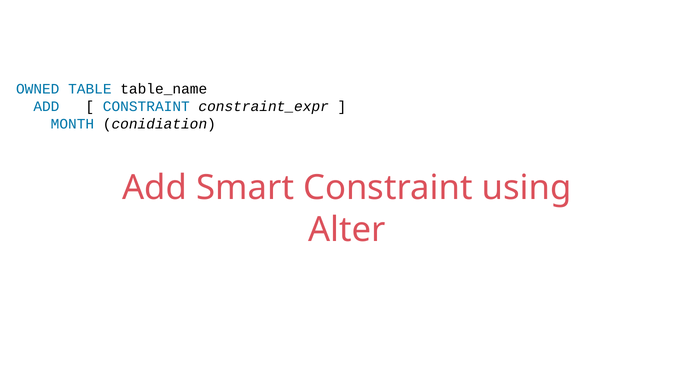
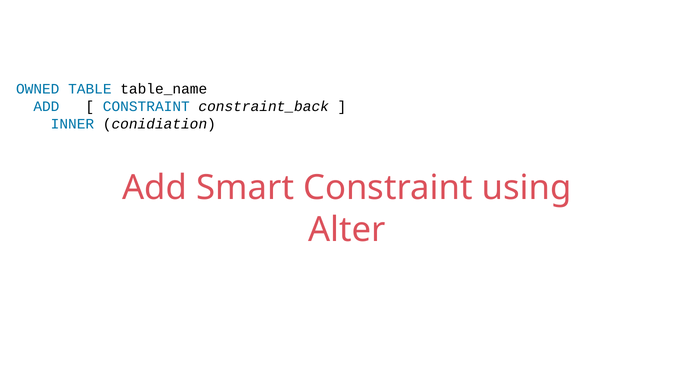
constraint_expr: constraint_expr -> constraint_back
MONTH: MONTH -> INNER
